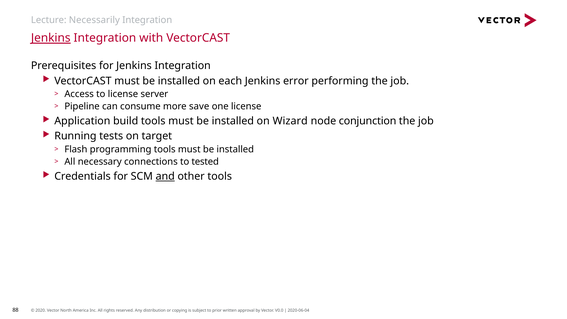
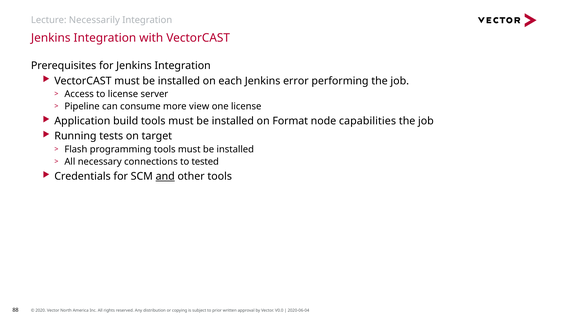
Jenkins at (51, 38) underline: present -> none
save: save -> view
Wizard: Wizard -> Format
conjunction: conjunction -> capabilities
